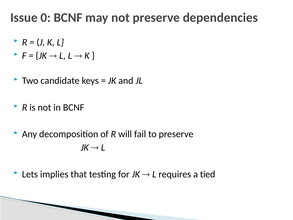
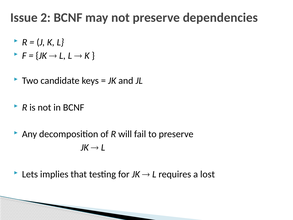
0: 0 -> 2
tied: tied -> lost
